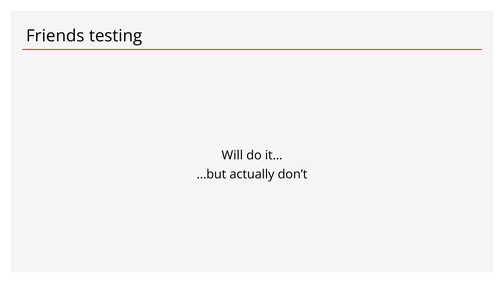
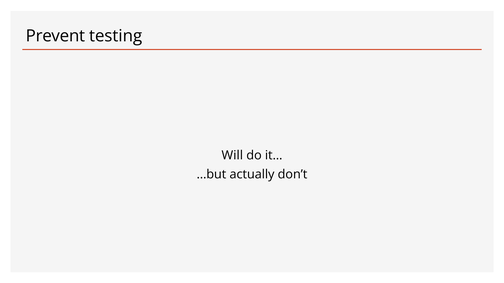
Friends: Friends -> Prevent
